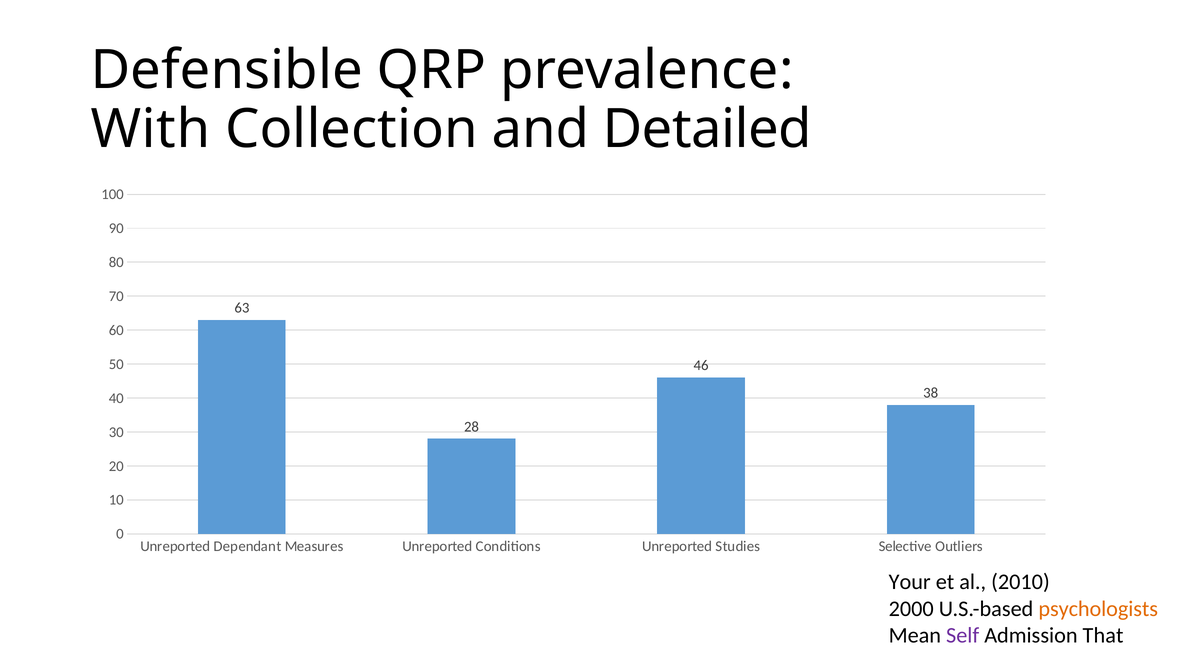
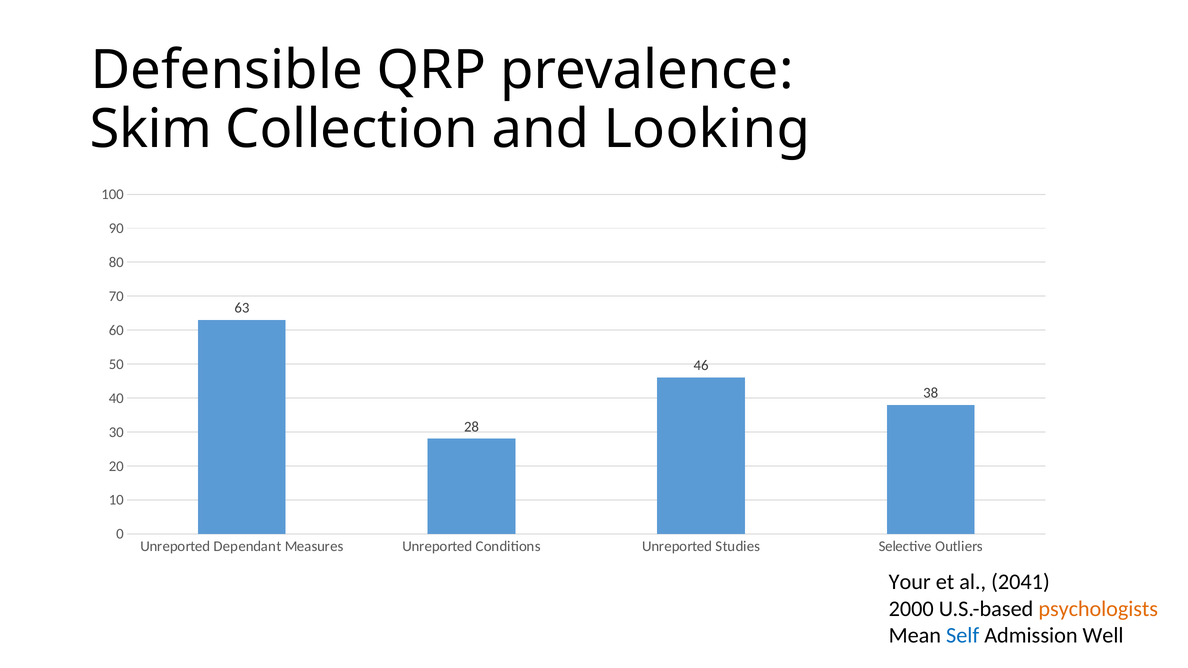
With: With -> Skim
Detailed: Detailed -> Looking
2010: 2010 -> 2041
Self colour: purple -> blue
That: That -> Well
